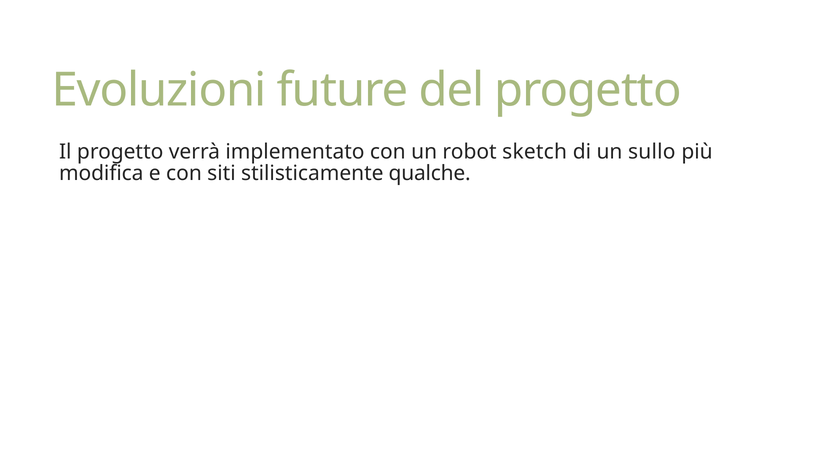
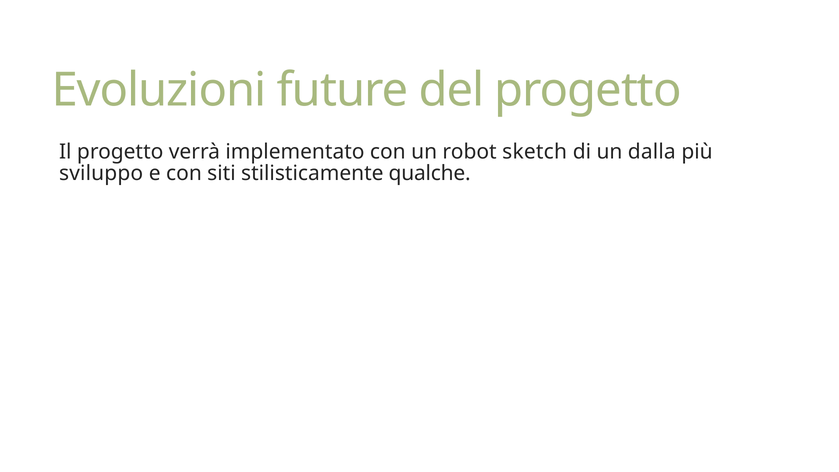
sullo: sullo -> dalla
modifica: modifica -> sviluppo
